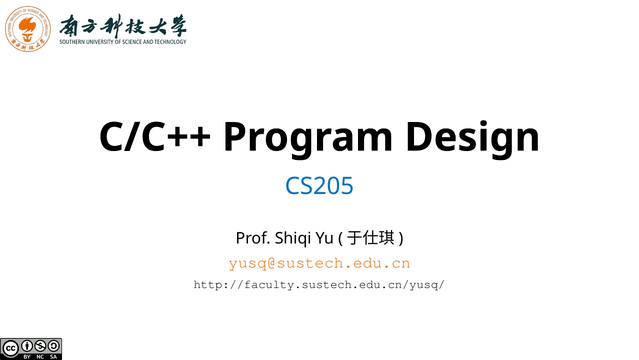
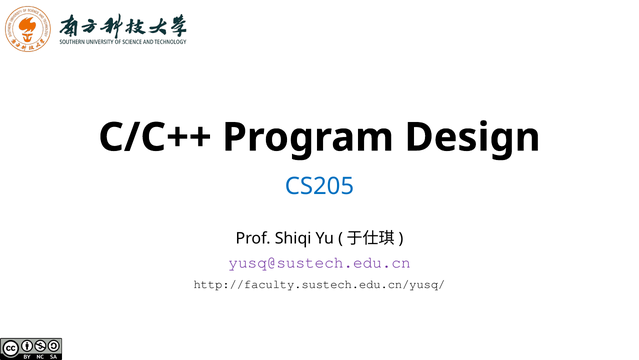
yusq@sustech.edu.cn colour: orange -> purple
